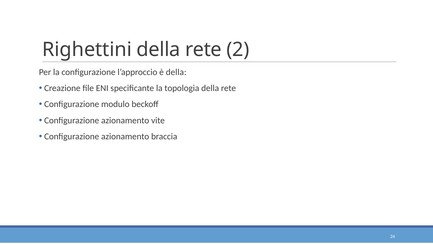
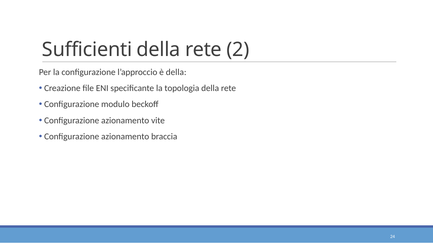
Righettini: Righettini -> Sufficienti
